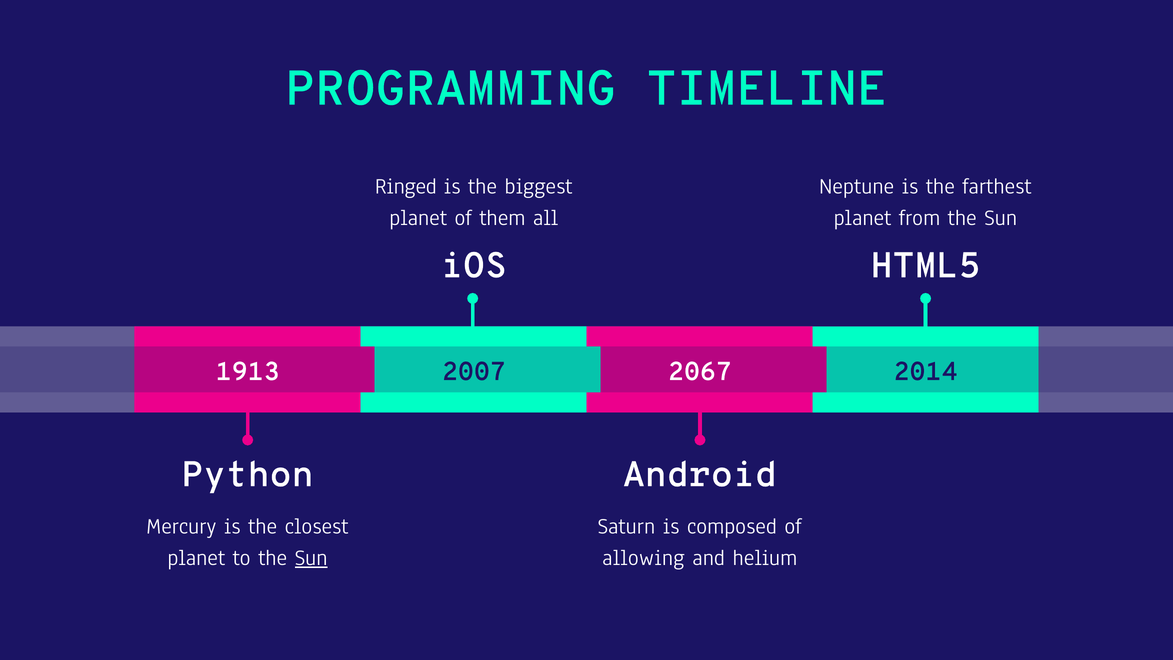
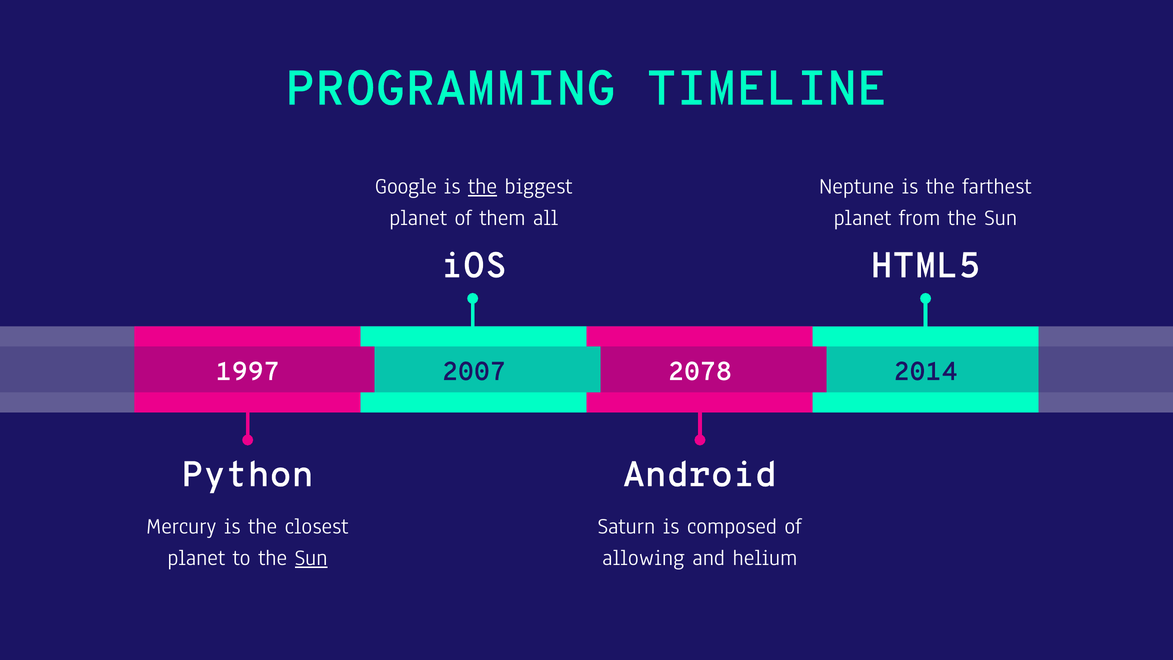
Ringed: Ringed -> Google
the at (483, 186) underline: none -> present
1913: 1913 -> 1997
2067: 2067 -> 2078
